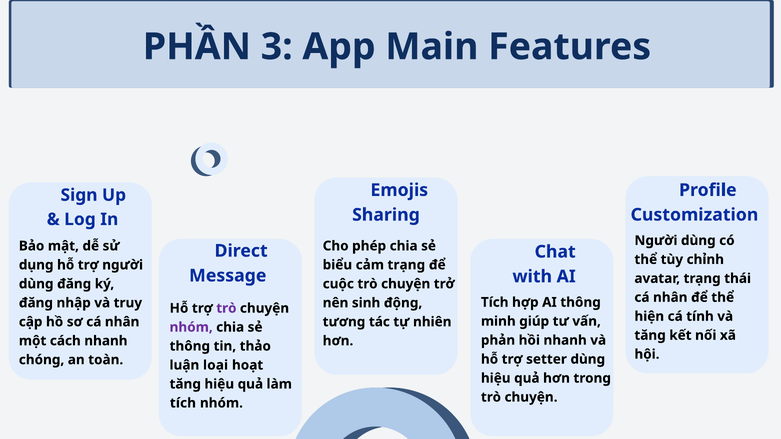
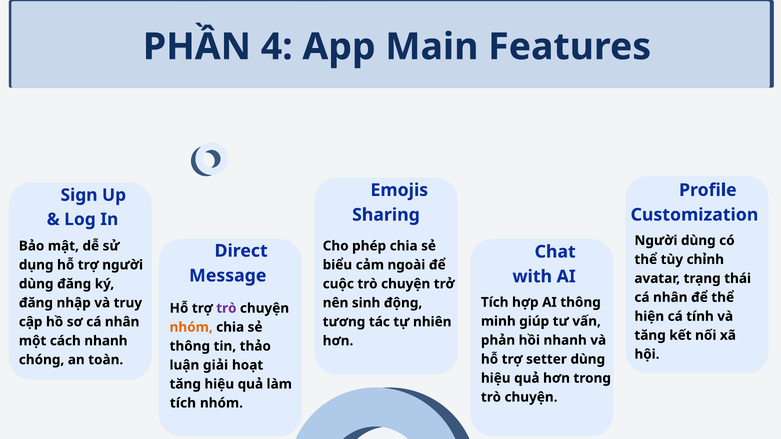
3: 3 -> 4
cảm trạng: trạng -> ngoài
nhóm at (191, 327) colour: purple -> orange
loại: loại -> giải
